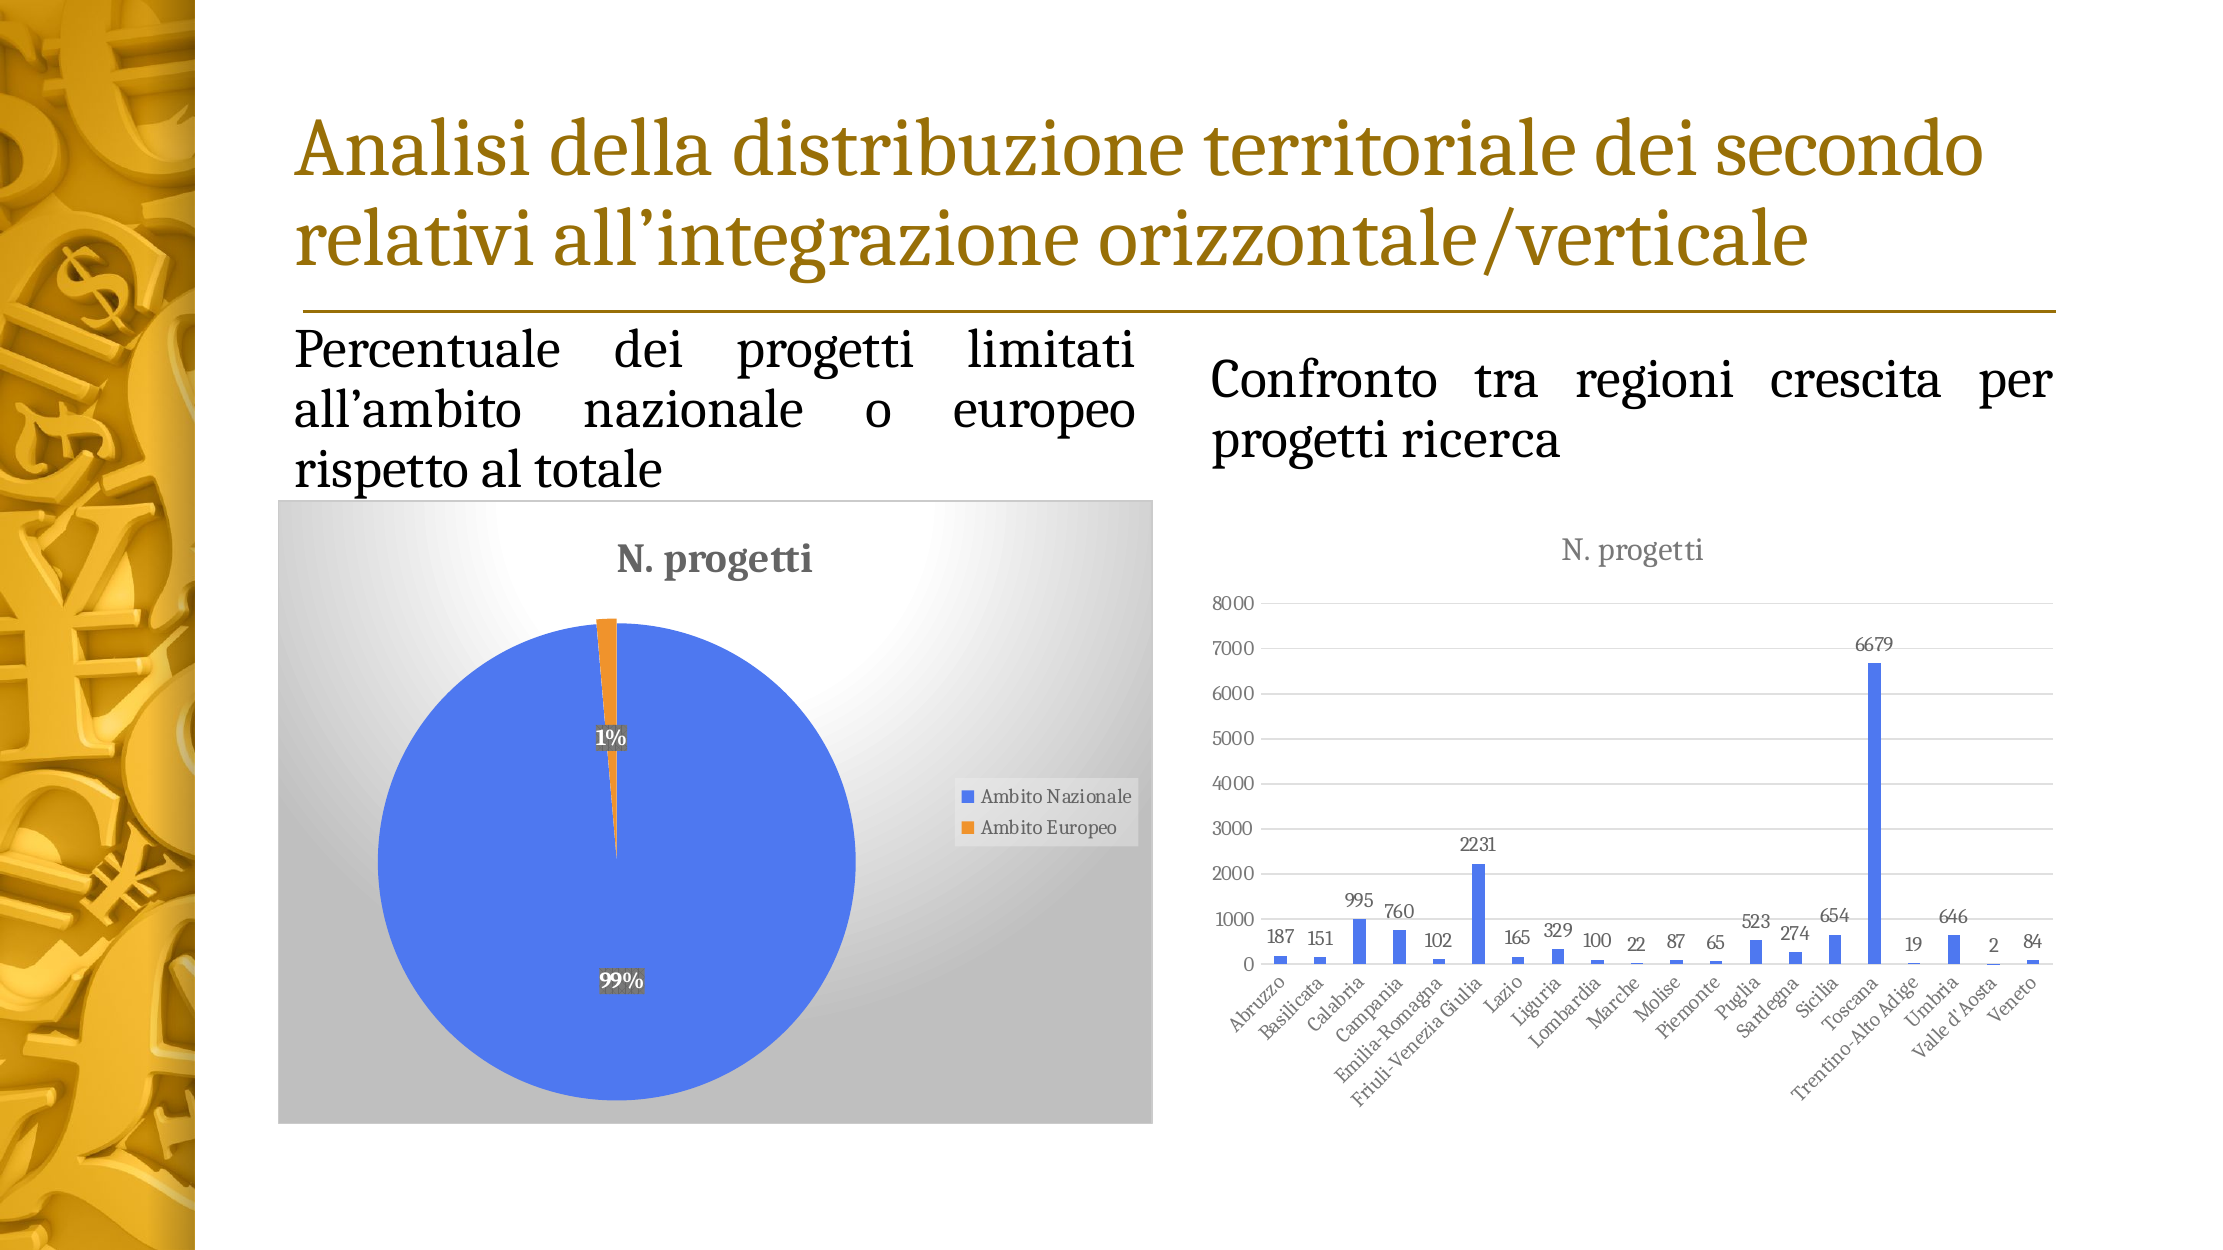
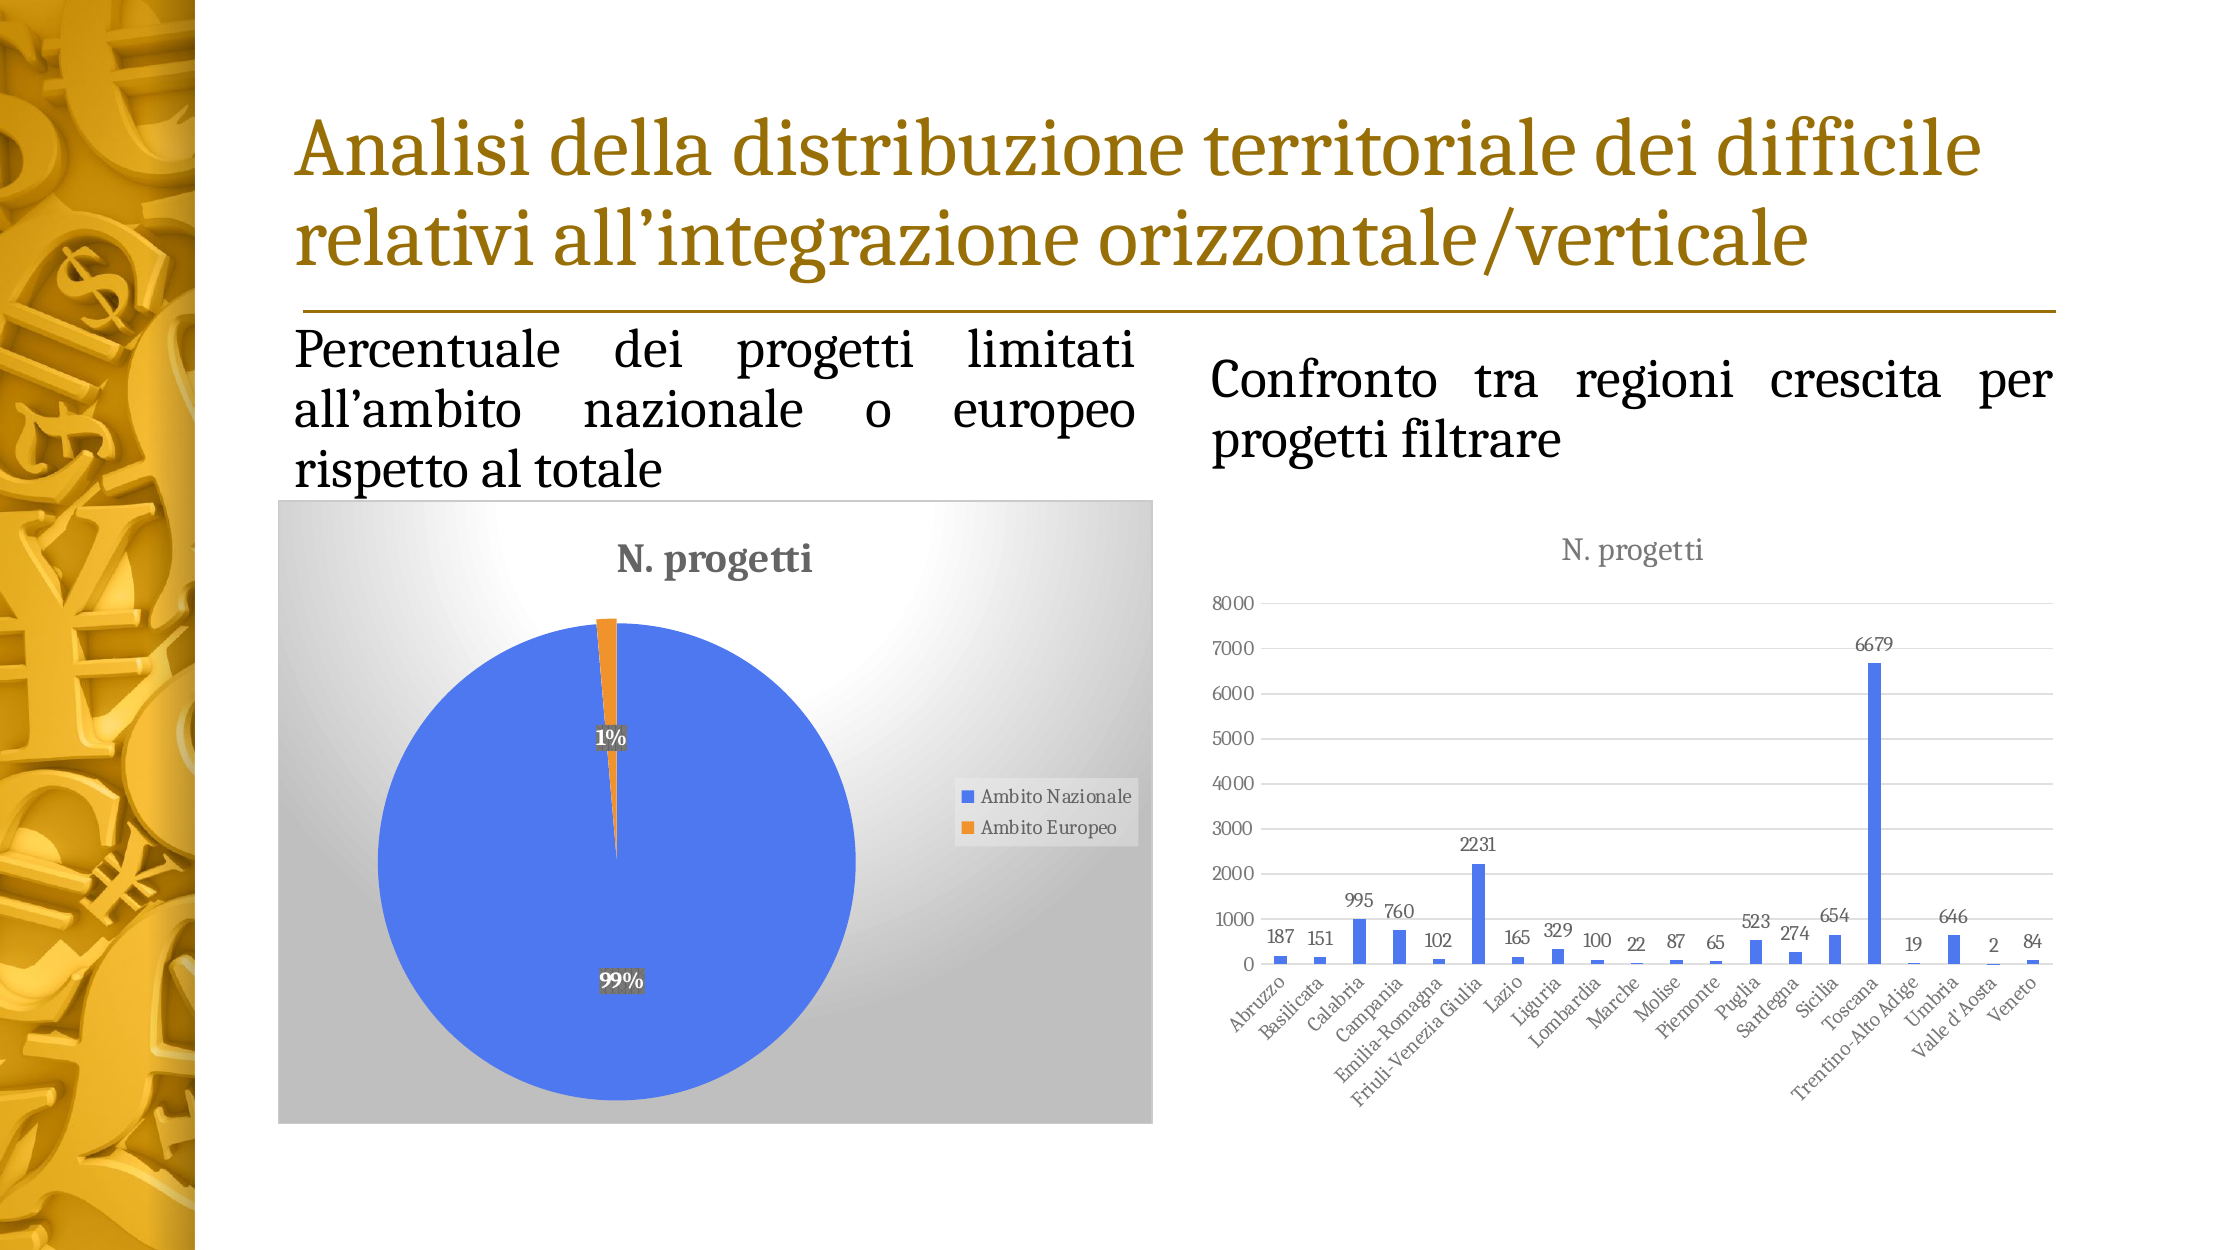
secondo: secondo -> difficile
ricerca: ricerca -> filtrare
